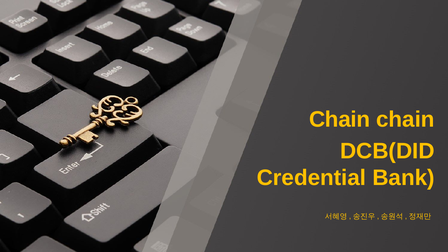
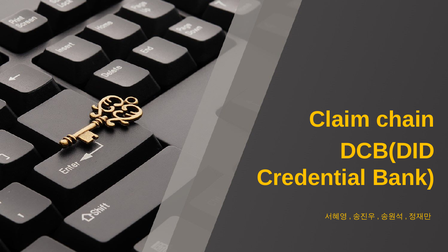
Chain at (340, 120): Chain -> Claim
